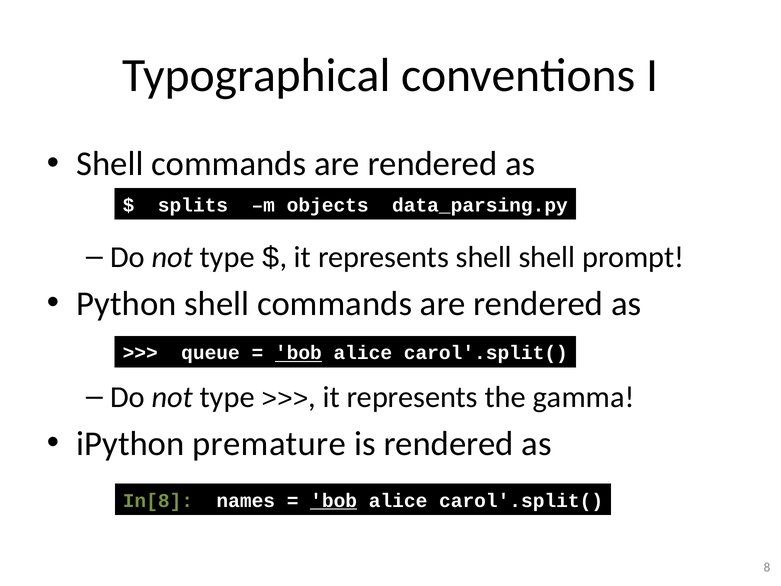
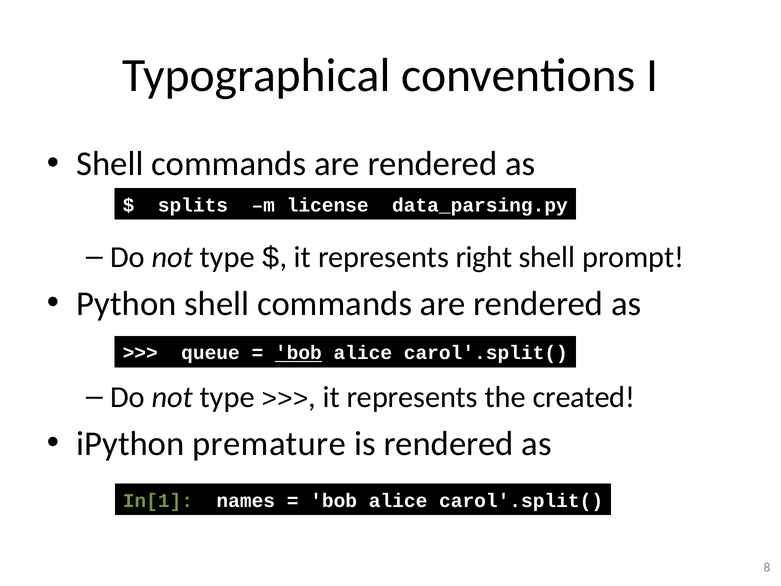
objects: objects -> license
represents shell: shell -> right
gamma: gamma -> created
In[8: In[8 -> In[1
bob at (334, 500) underline: present -> none
